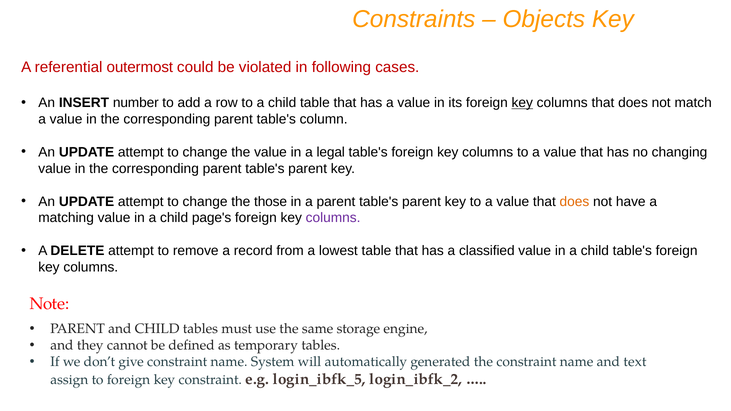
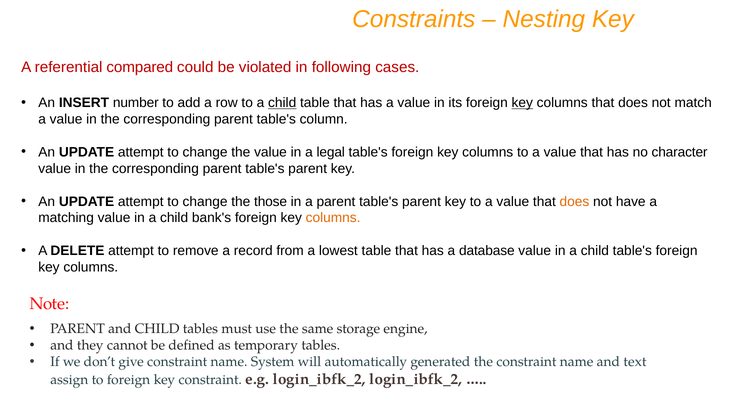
Objects: Objects -> Nesting
outermost: outermost -> compared
child at (282, 103) underline: none -> present
changing: changing -> character
page's: page's -> bank's
columns at (333, 218) colour: purple -> orange
classified: classified -> database
e.g login_ibfk_5: login_ibfk_5 -> login_ibfk_2
